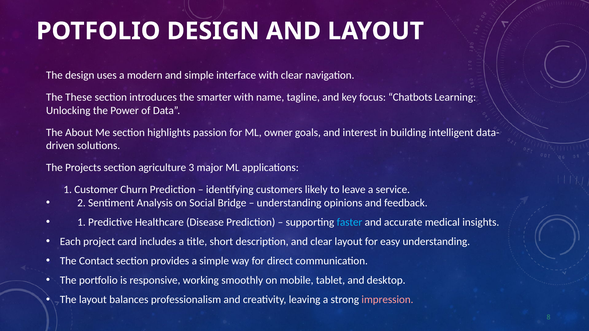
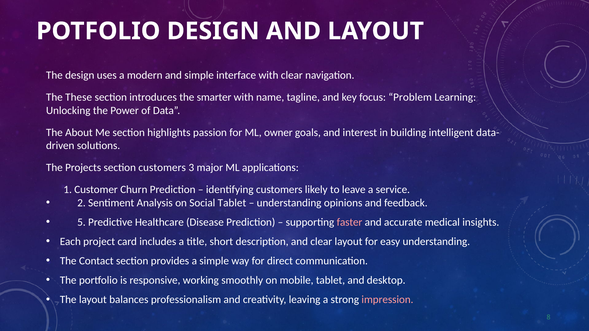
Chatbots: Chatbots -> Problem
section agriculture: agriculture -> customers
Social Bridge: Bridge -> Tablet
1 at (81, 222): 1 -> 5
faster colour: light blue -> pink
